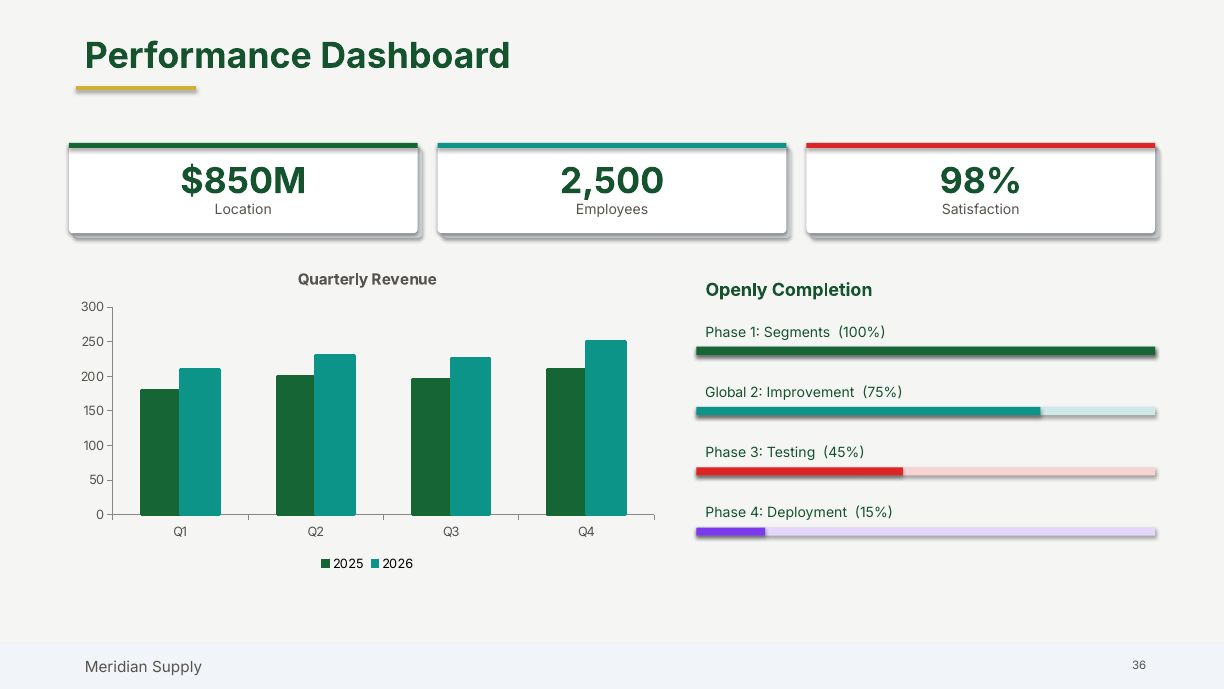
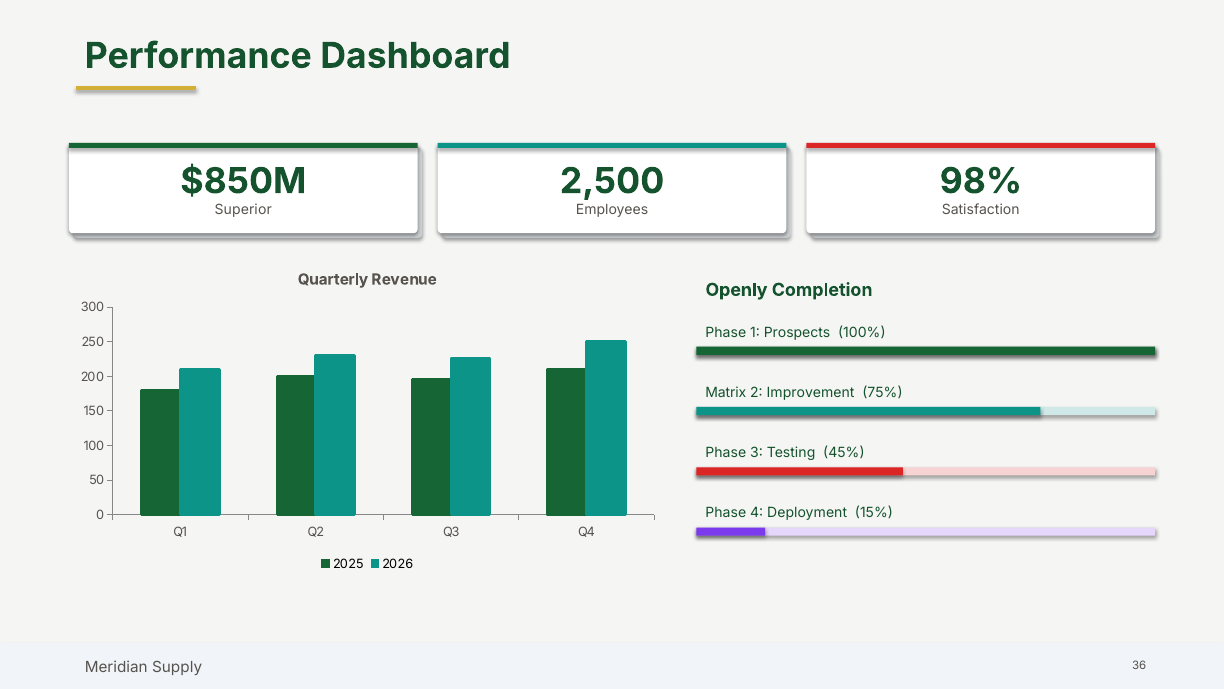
Location: Location -> Superior
Segments: Segments -> Prospects
Global: Global -> Matrix
